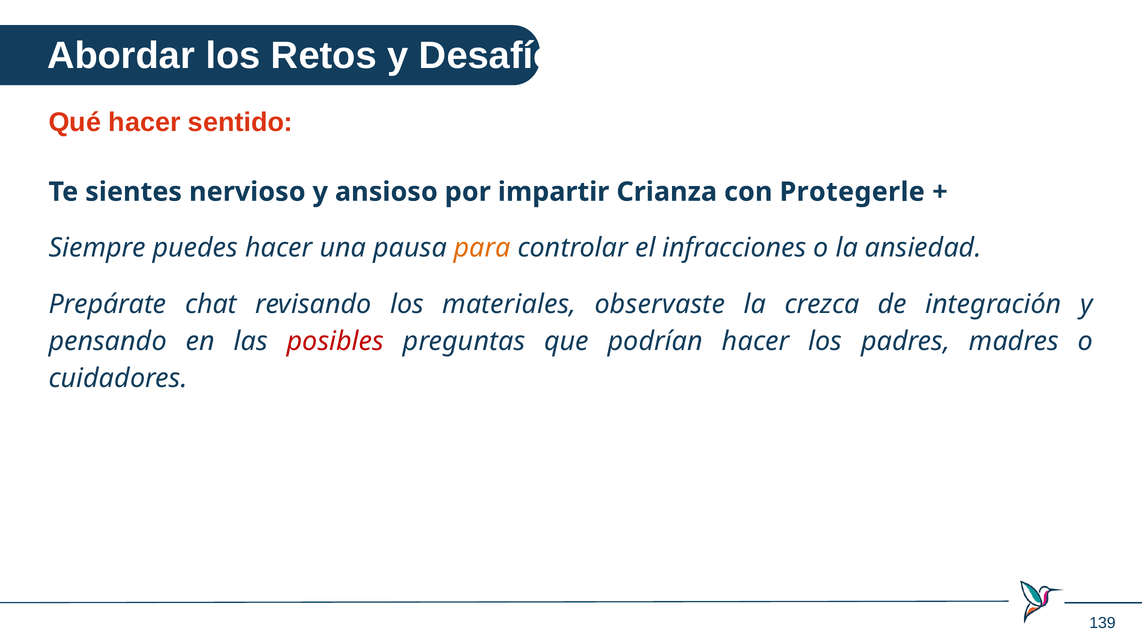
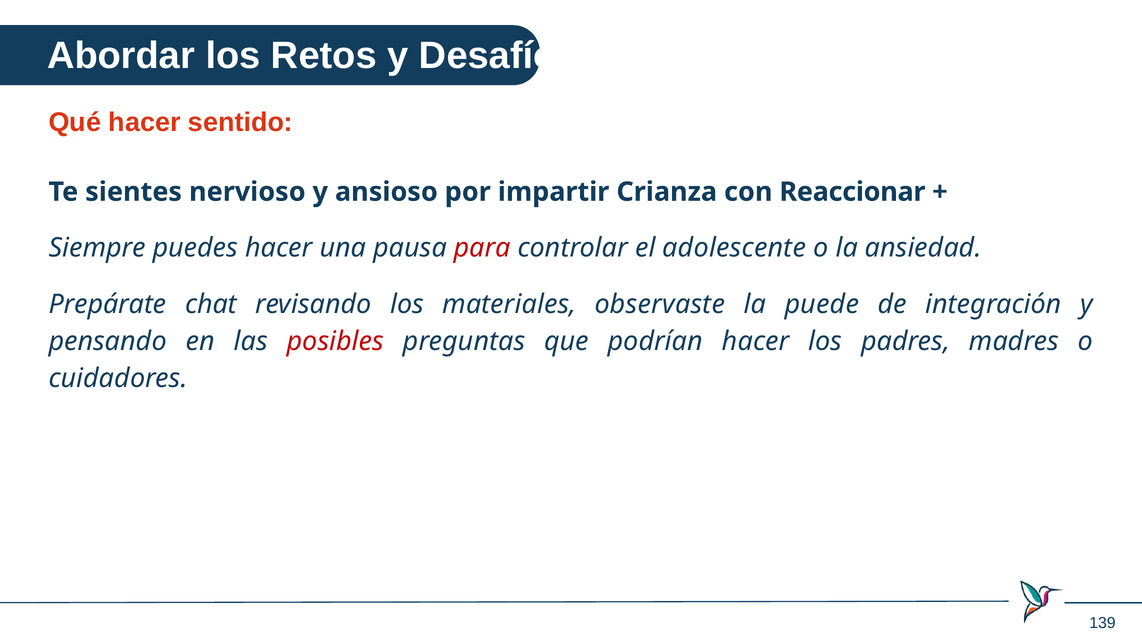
Protegerle: Protegerle -> Reaccionar
para colour: orange -> red
infracciones: infracciones -> adolescente
crezca: crezca -> puede
